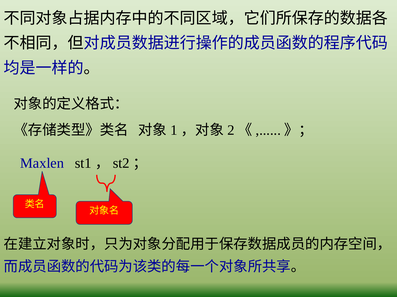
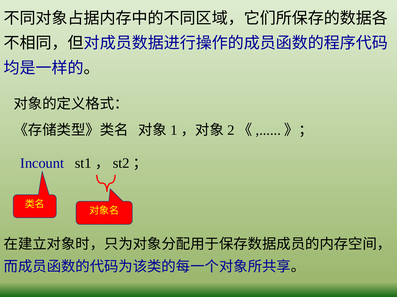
Maxlen: Maxlen -> Incount
